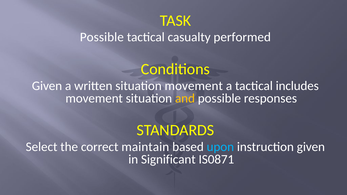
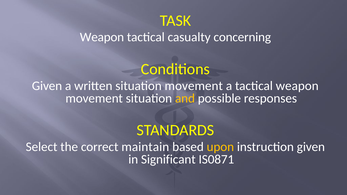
Possible at (102, 37): Possible -> Weapon
performed: performed -> concerning
tactical includes: includes -> weapon
upon colour: light blue -> yellow
